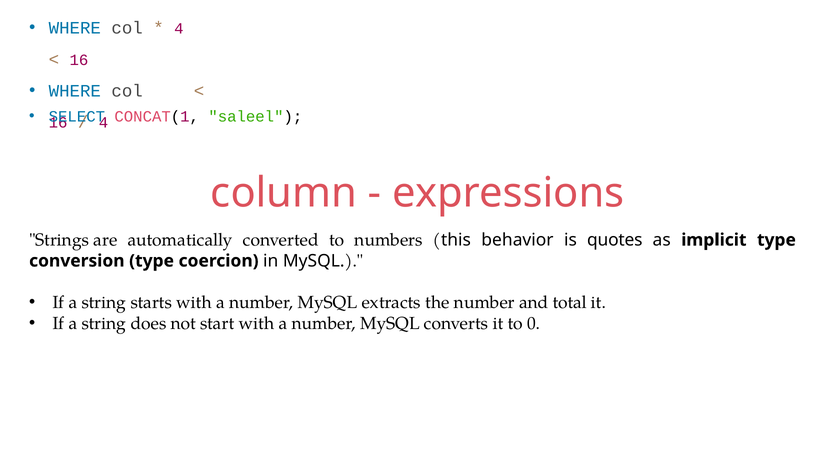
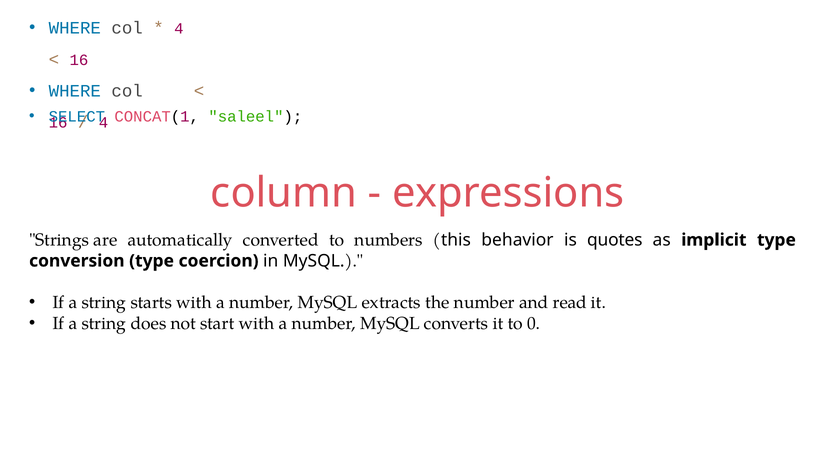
total: total -> read
